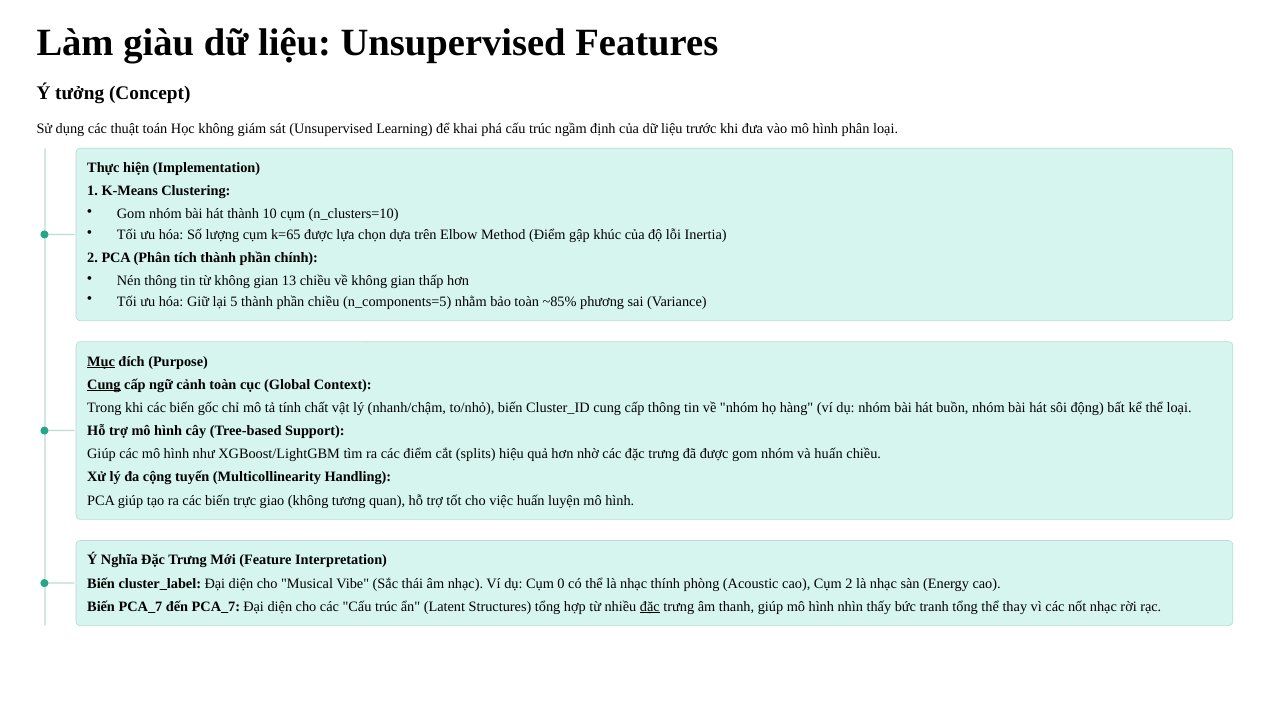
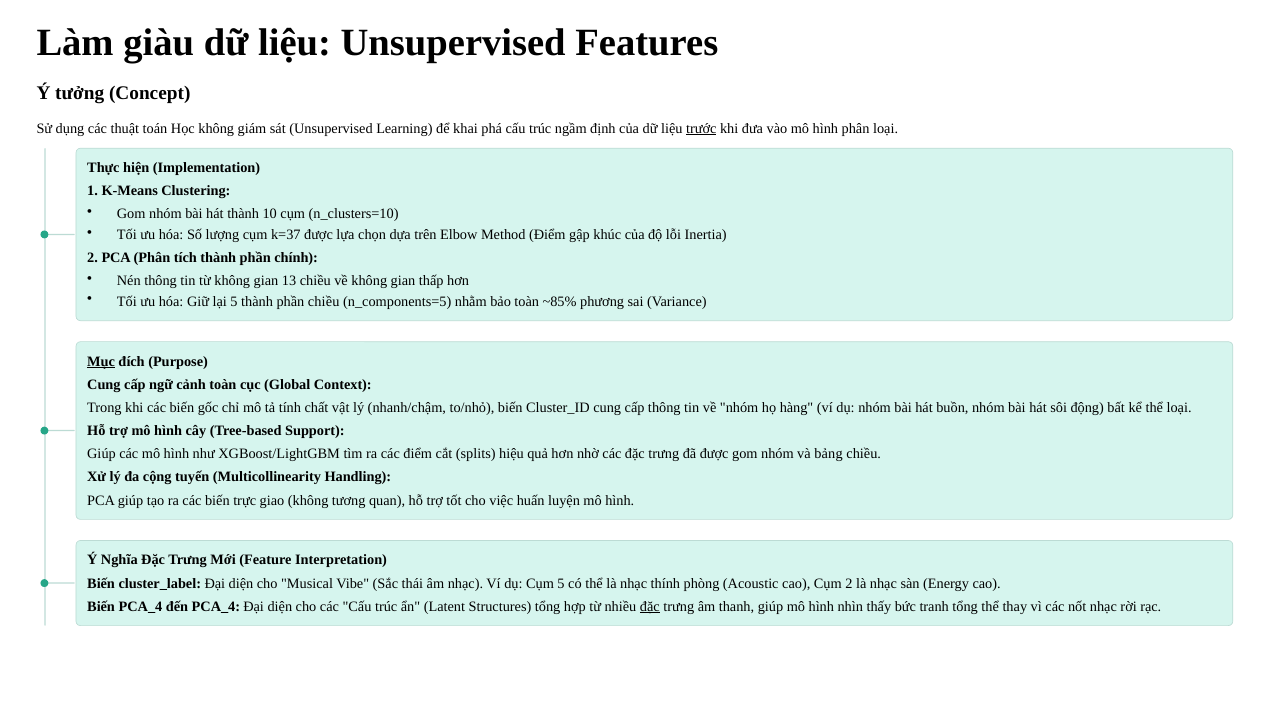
trước underline: none -> present
k=65: k=65 -> k=37
Cung at (104, 385) underline: present -> none
và huấn: huấn -> bảng
Cụm 0: 0 -> 5
Biến PCA_7: PCA_7 -> PCA_4
đến PCA_7: PCA_7 -> PCA_4
